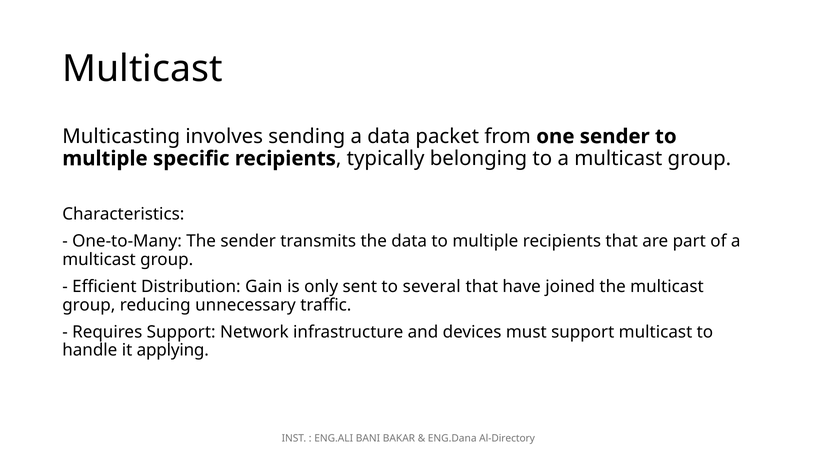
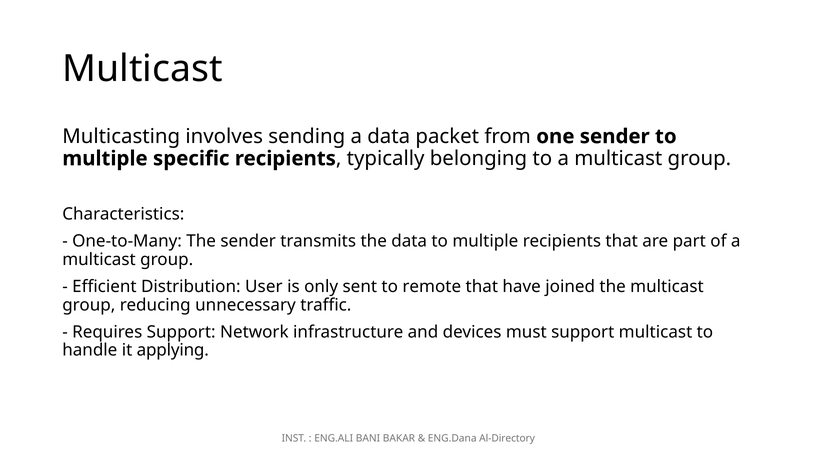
Gain: Gain -> User
several: several -> remote
